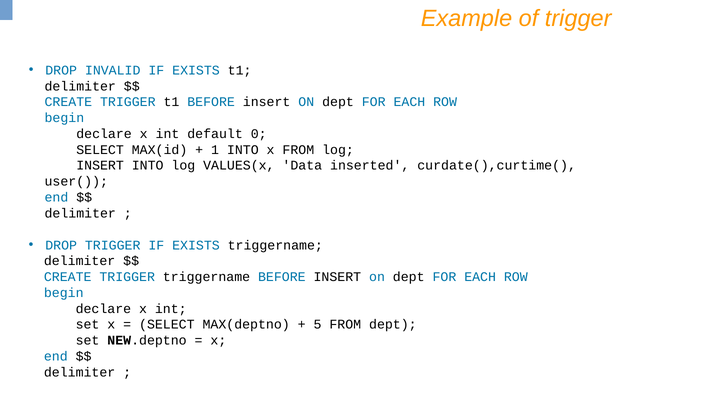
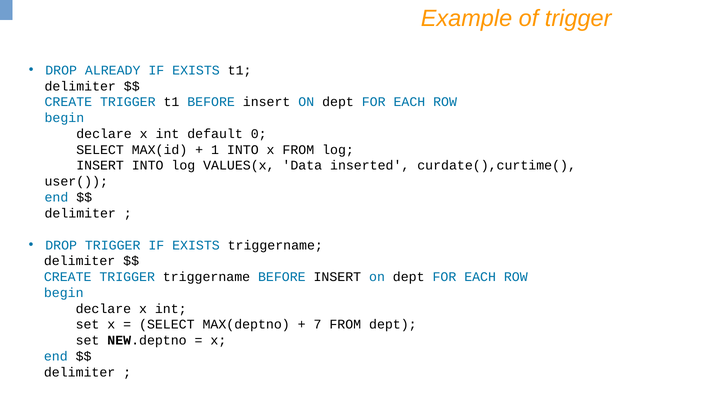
INVALID: INVALID -> ALREADY
5: 5 -> 7
